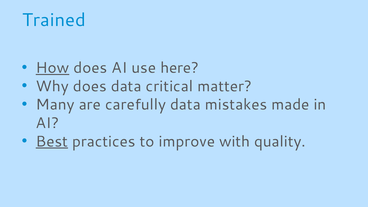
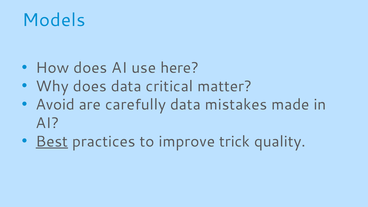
Trained: Trained -> Models
How underline: present -> none
Many: Many -> Avoid
with: with -> trick
